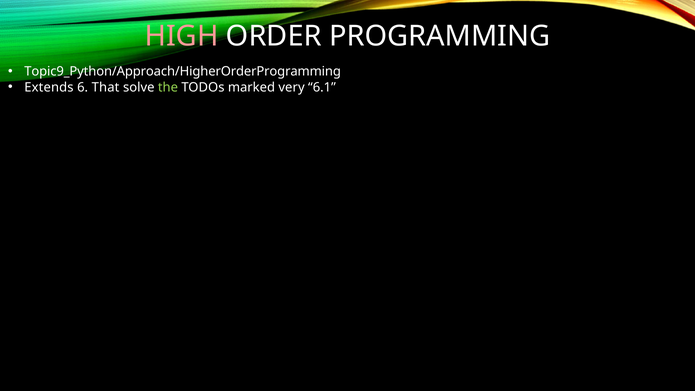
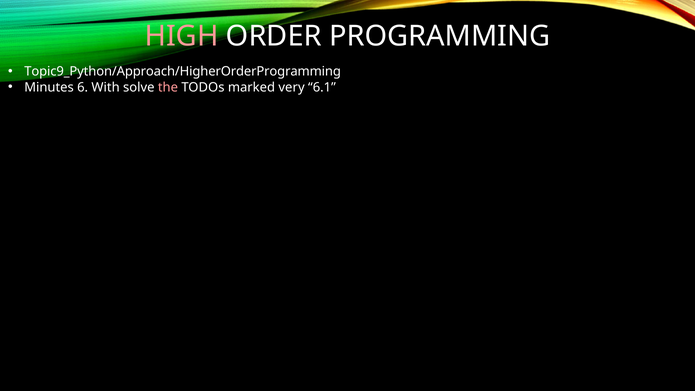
Extends: Extends -> Minutes
That: That -> With
the colour: light green -> pink
